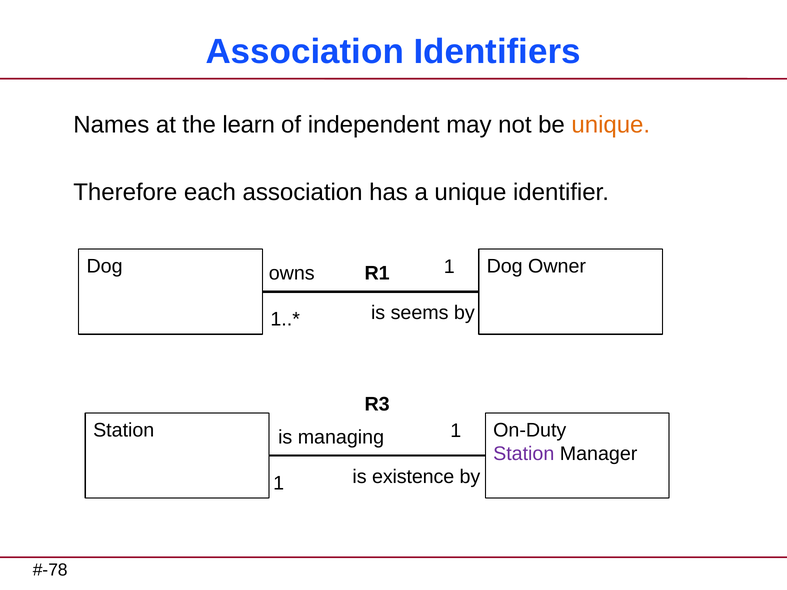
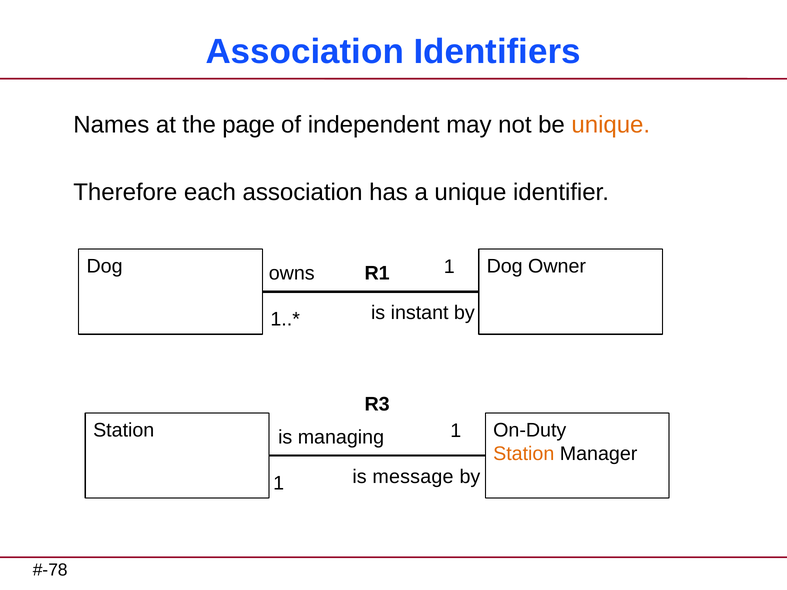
learn: learn -> page
seems: seems -> instant
Station at (524, 454) colour: purple -> orange
existence: existence -> message
